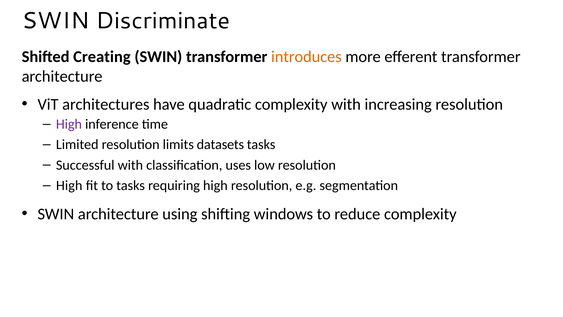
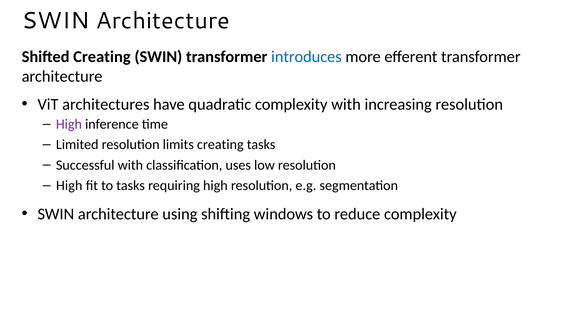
Discriminate at (163, 21): Discriminate -> Architecture
introduces colour: orange -> blue
limits datasets: datasets -> creating
